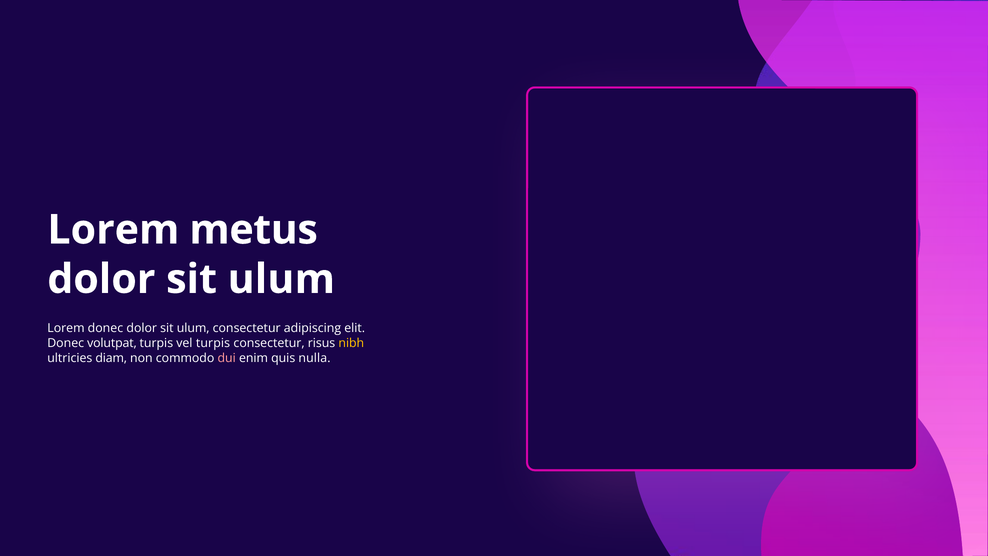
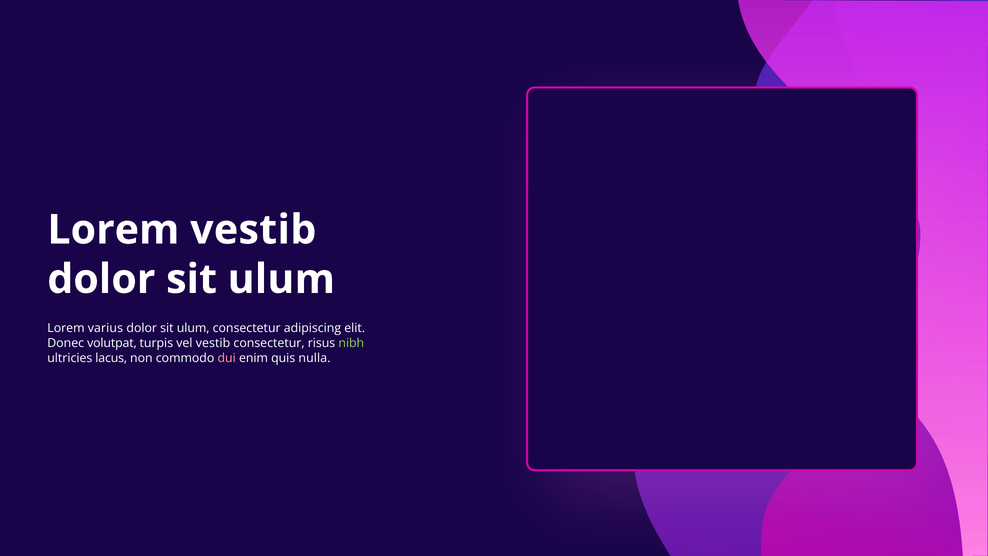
Lorem metus: metus -> vestib
Lorem donec: donec -> varius
vel turpis: turpis -> vestib
nibh colour: yellow -> light green
diam: diam -> lacus
